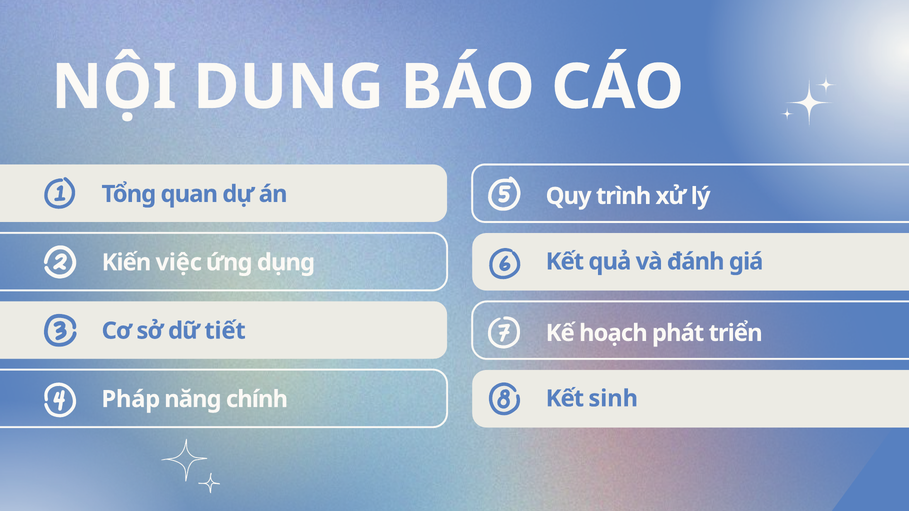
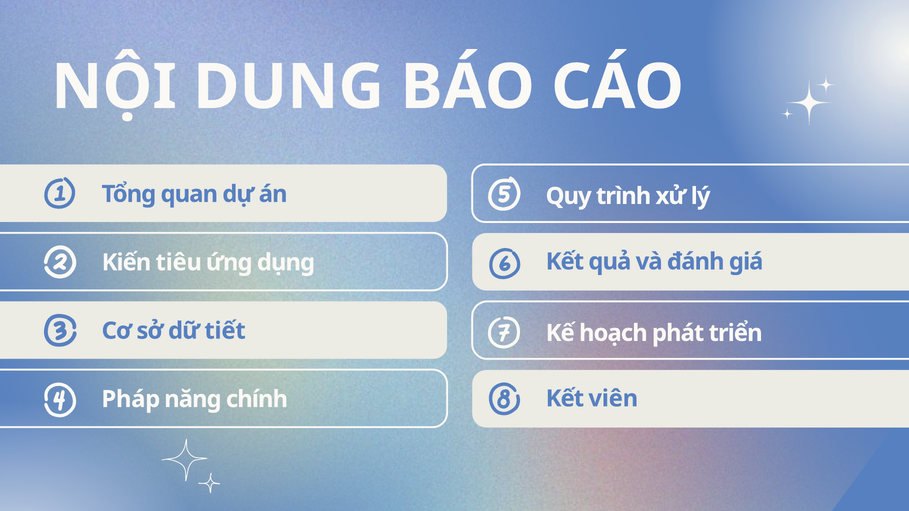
việc: việc -> tiêu
sinh: sinh -> viên
